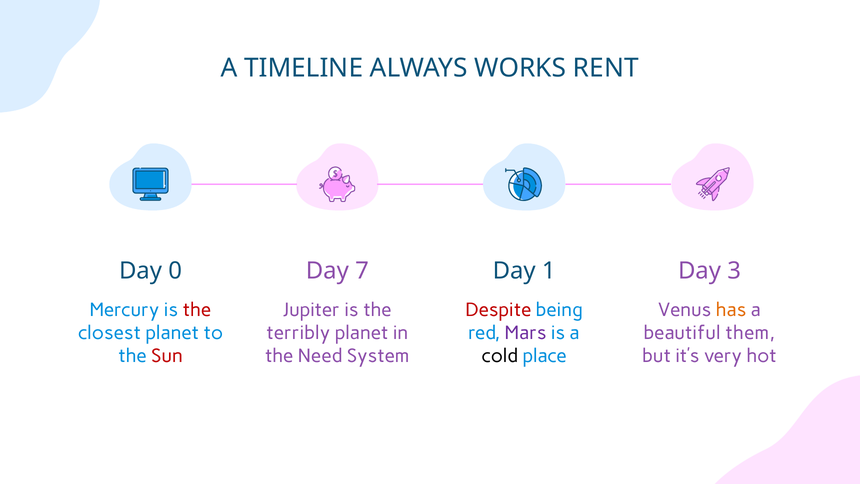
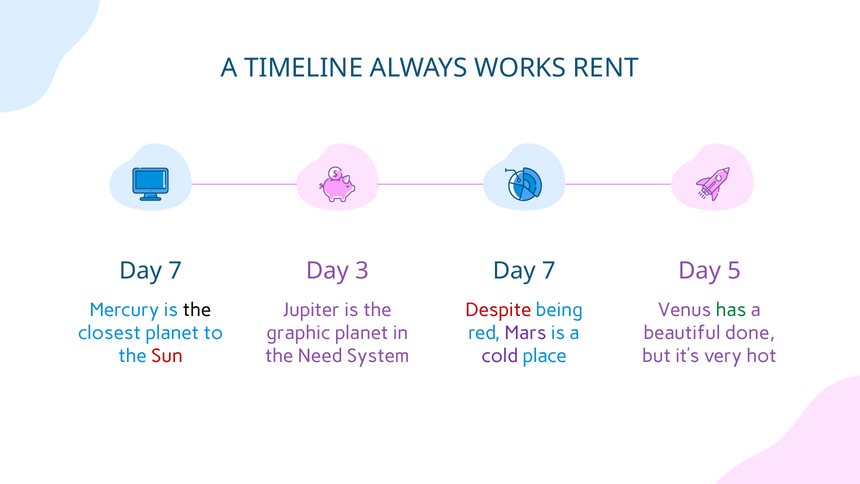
0 at (175, 271): 0 -> 7
7: 7 -> 3
1 at (549, 271): 1 -> 7
3: 3 -> 5
the at (197, 310) colour: red -> black
has colour: orange -> green
terribly: terribly -> graphic
them: them -> done
cold colour: black -> purple
